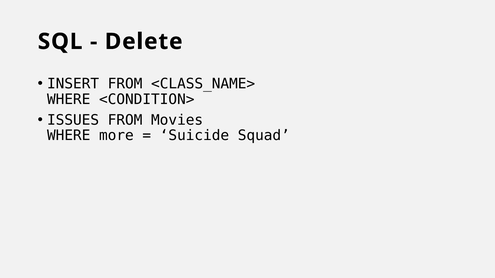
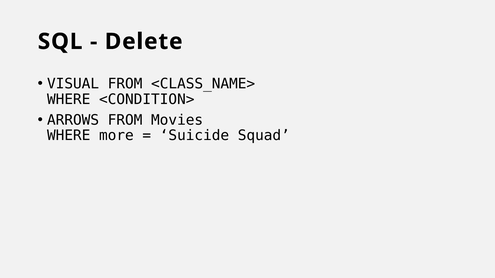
INSERT: INSERT -> VISUAL
ISSUES: ISSUES -> ARROWS
